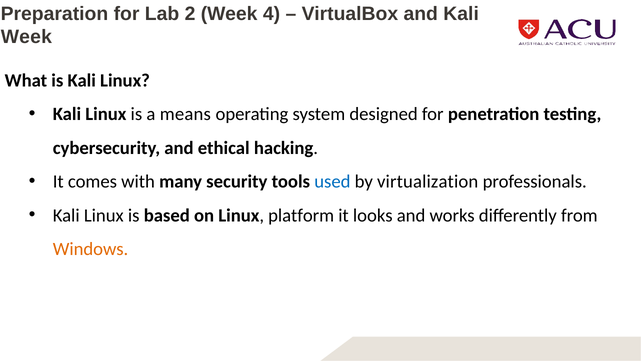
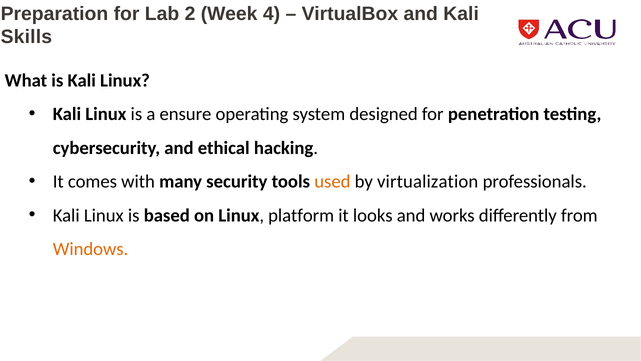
Week at (26, 37): Week -> Skills
means: means -> ensure
used colour: blue -> orange
